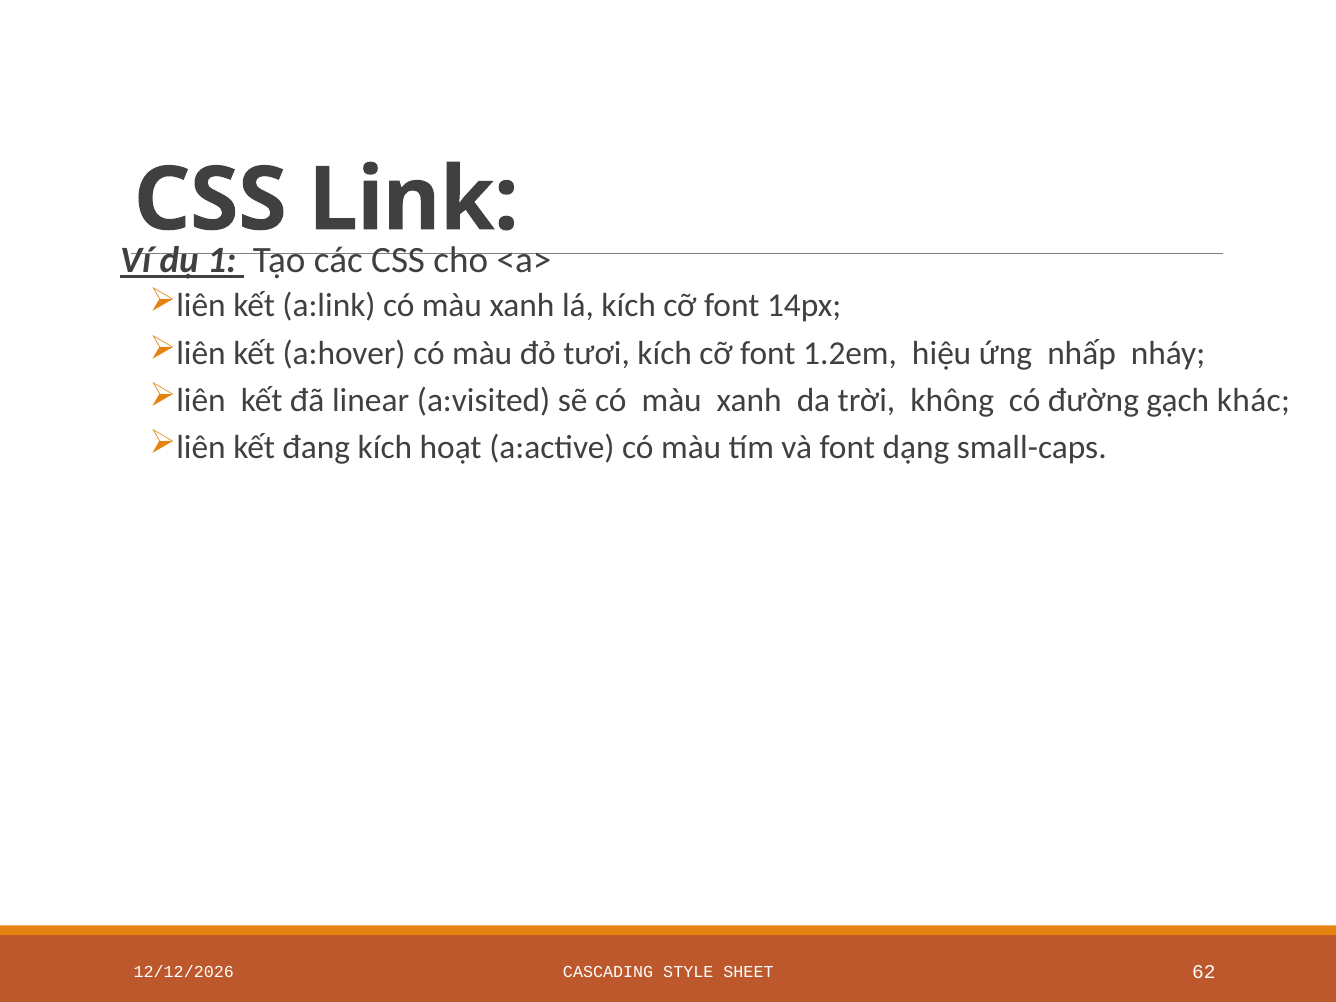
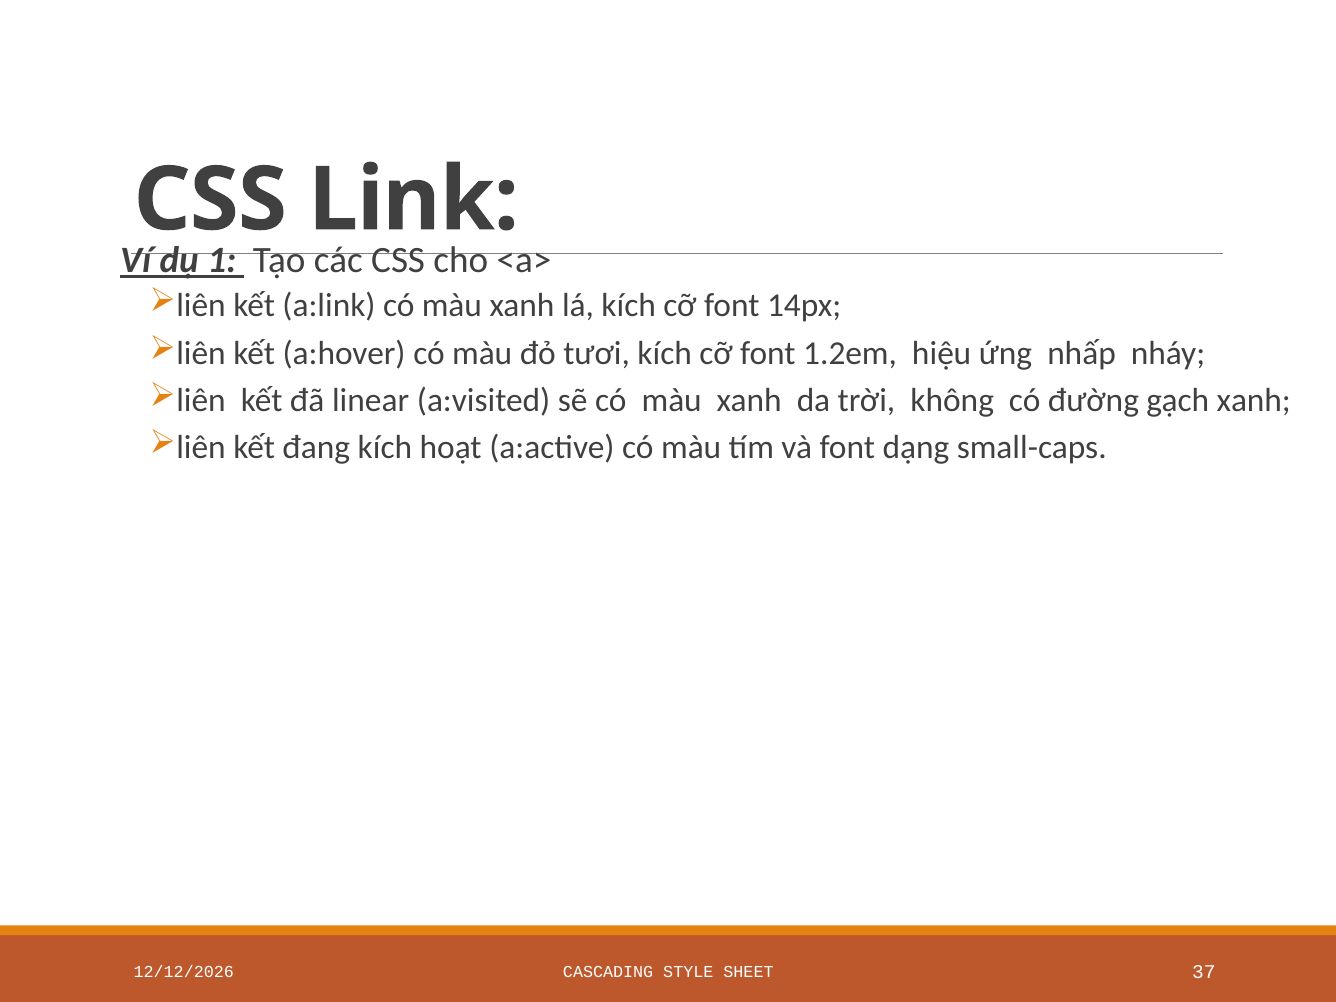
gạch khác: khác -> xanh
62: 62 -> 37
